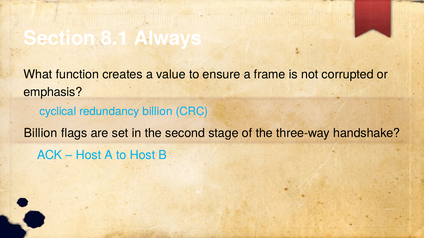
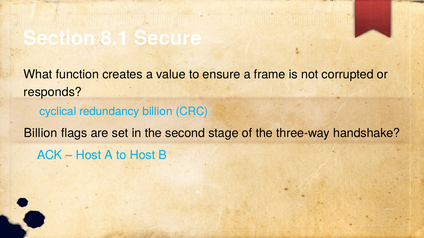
Always: Always -> Secure
emphasis: emphasis -> responds
